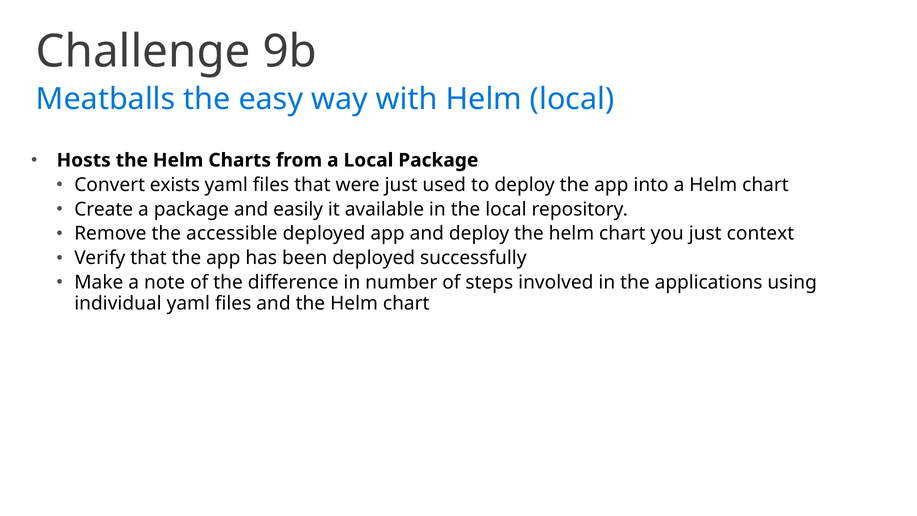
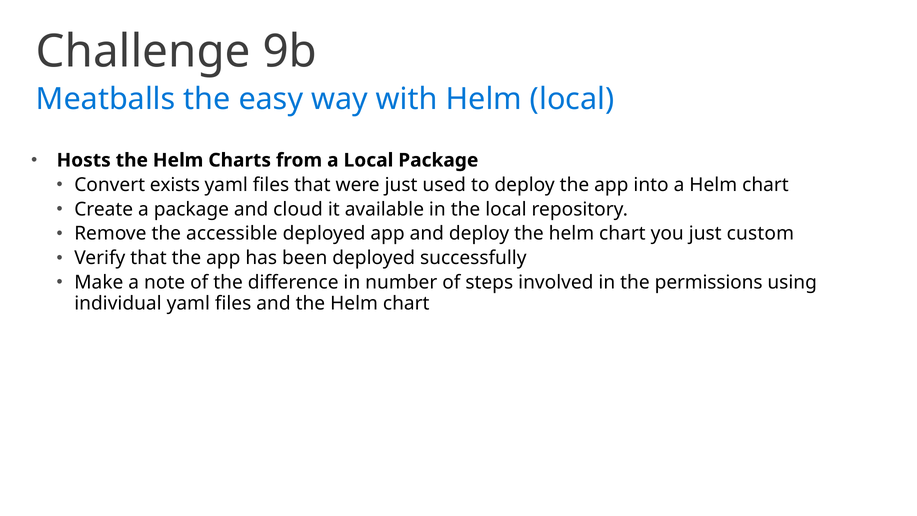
easily: easily -> cloud
context: context -> custom
applications: applications -> permissions
